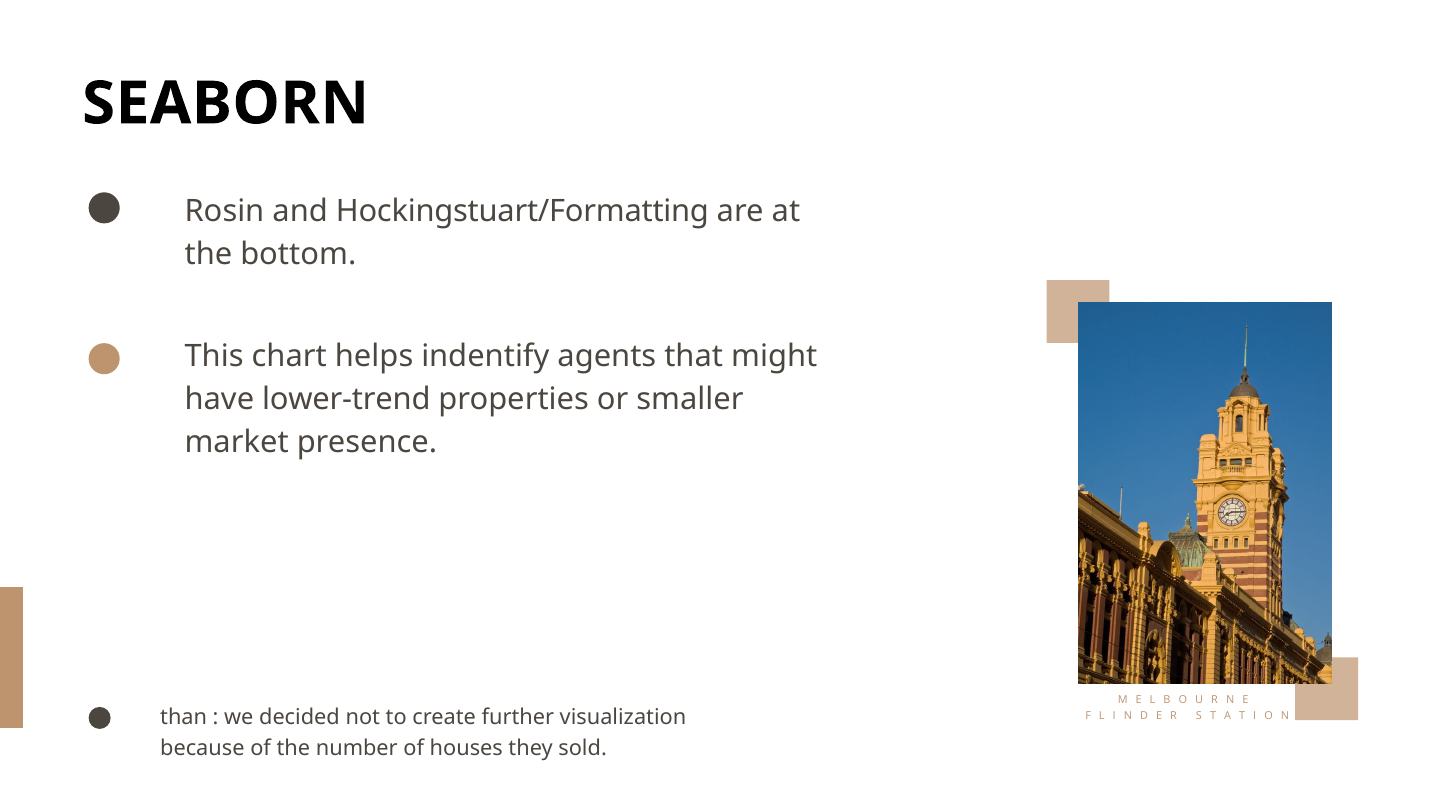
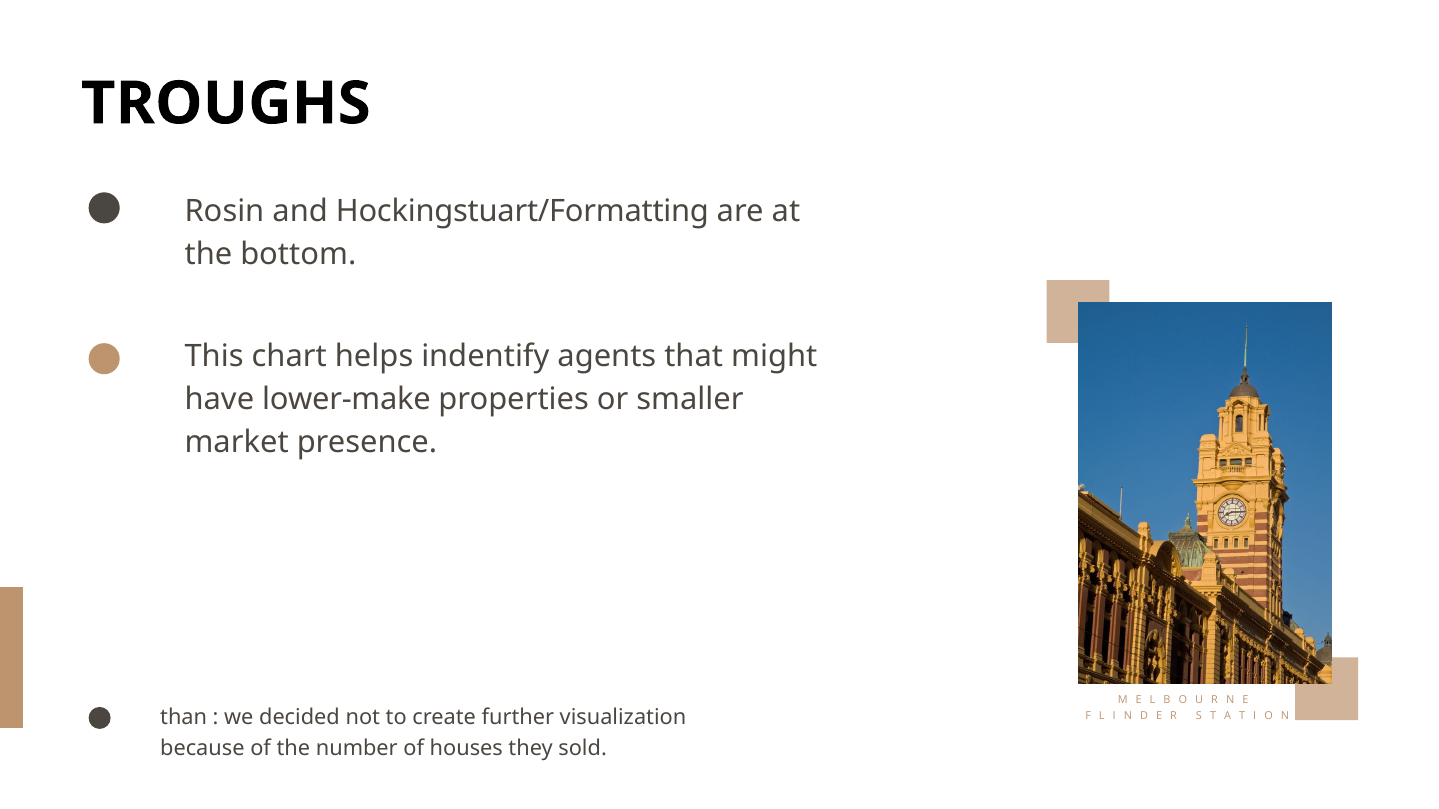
SEABORN: SEABORN -> TROUGHS
lower-trend: lower-trend -> lower-make
